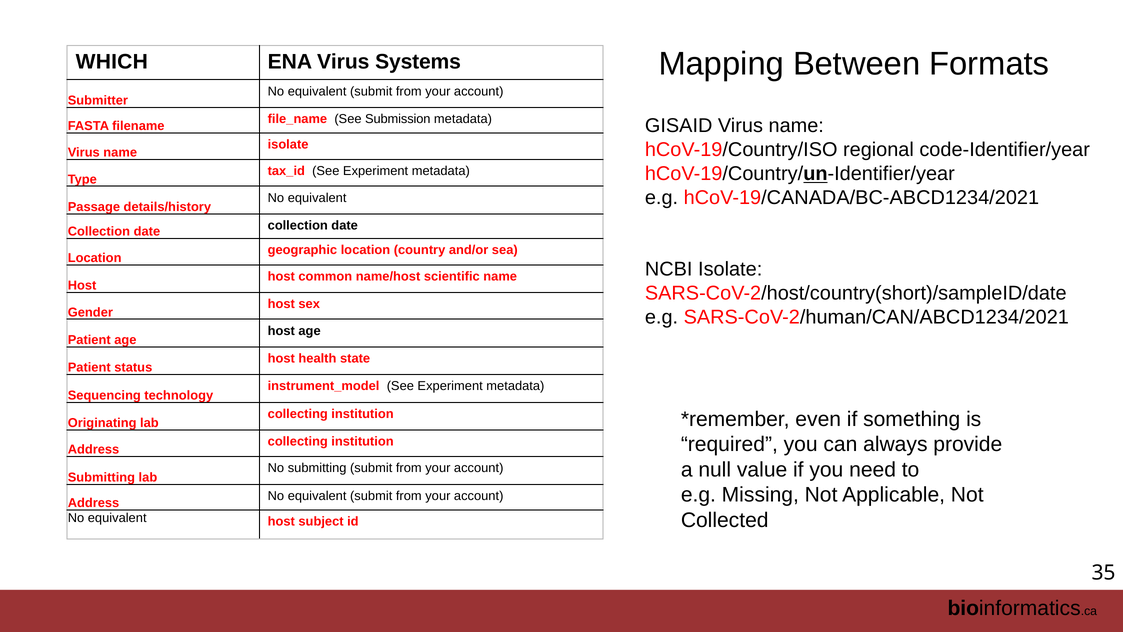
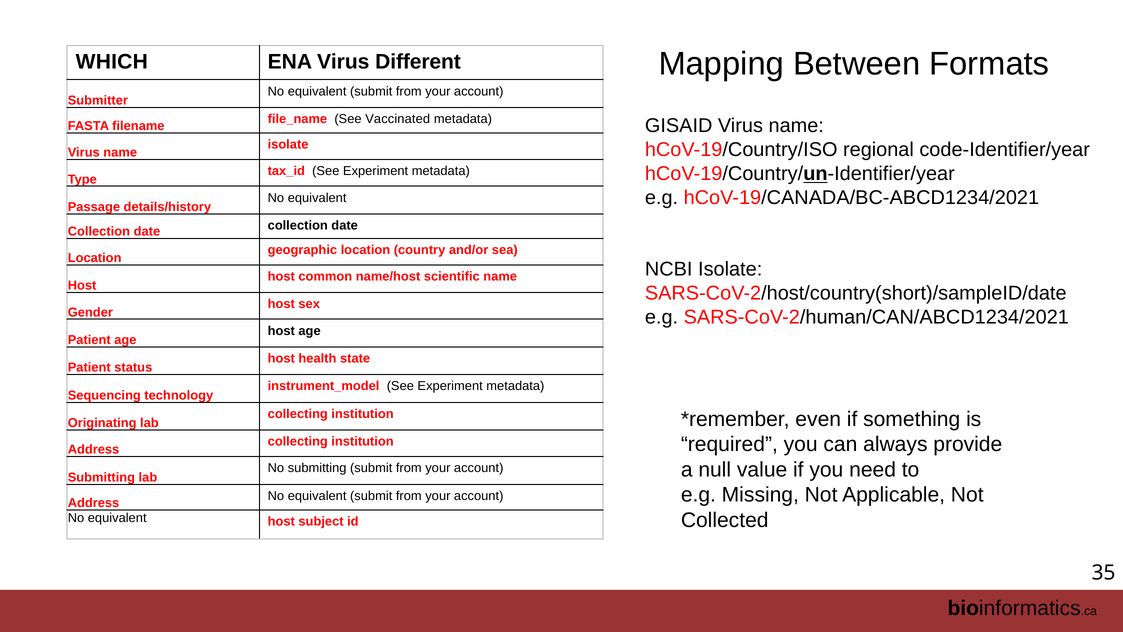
Systems: Systems -> Different
Submission: Submission -> Vaccinated
